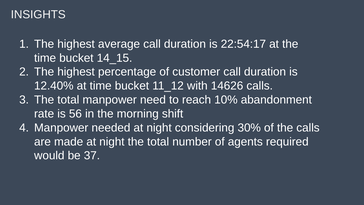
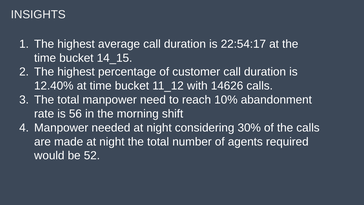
37: 37 -> 52
